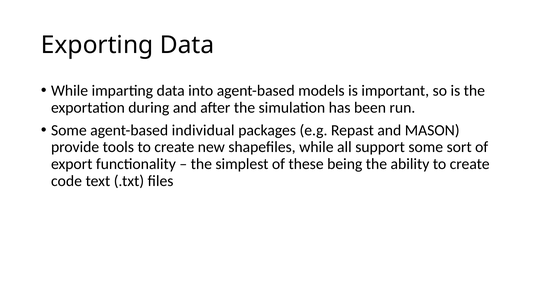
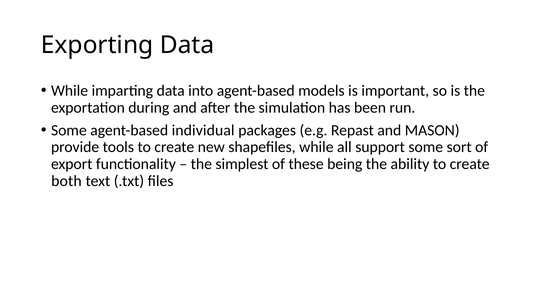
code: code -> both
